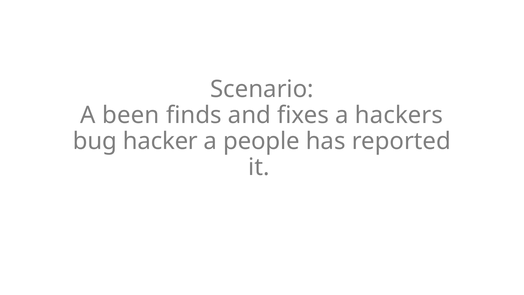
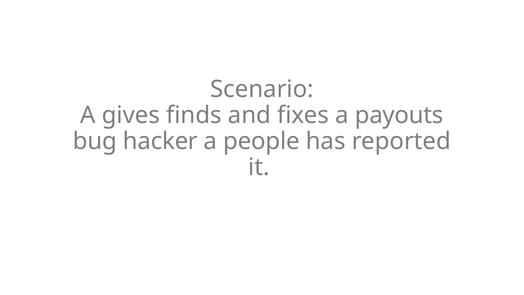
been: been -> gives
hackers: hackers -> payouts
